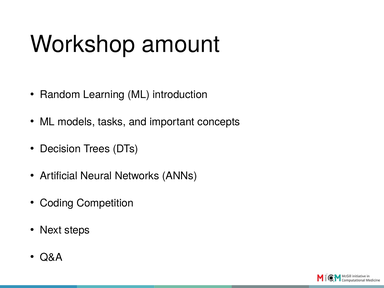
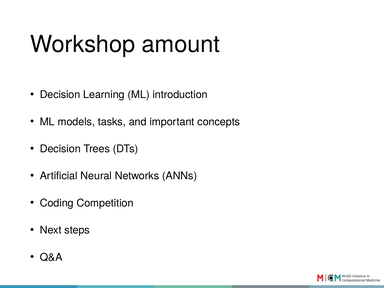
Random at (60, 95): Random -> Decision
